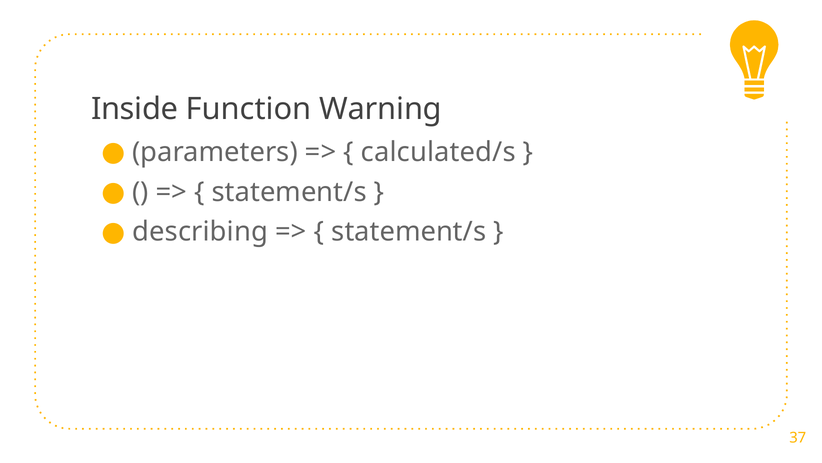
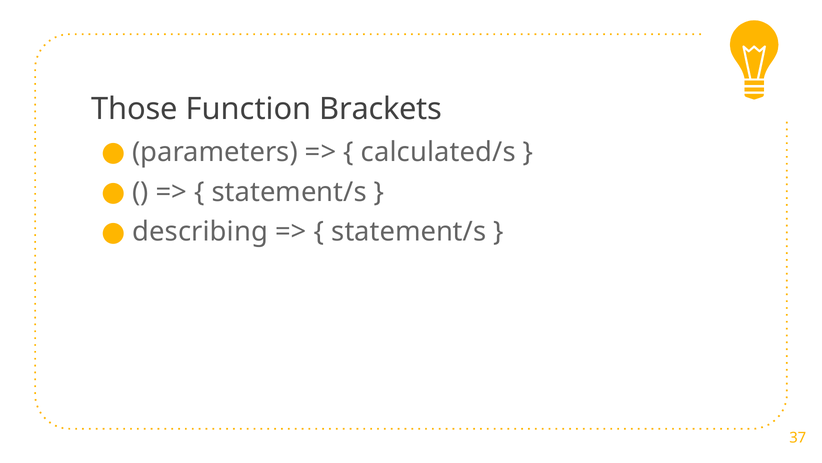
Inside: Inside -> Those
Warning: Warning -> Brackets
